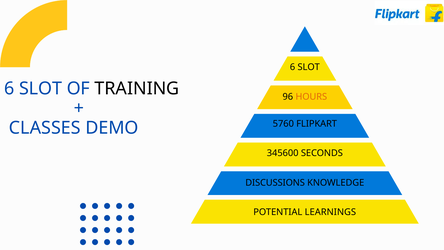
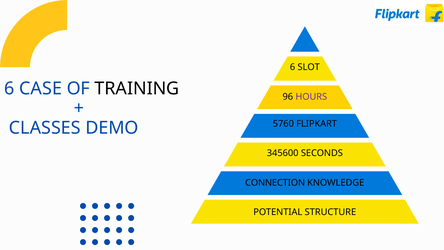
SLOT at (41, 88): SLOT -> CASE
HOURS colour: orange -> purple
DISCUSSIONS: DISCUSSIONS -> CONNECTION
LEARNINGS: LEARNINGS -> STRUCTURE
